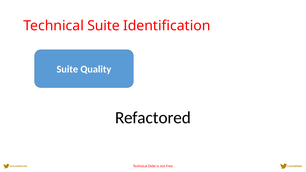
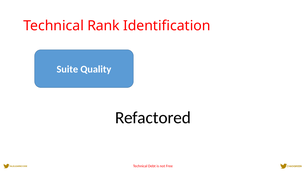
Technical Suite: Suite -> Rank
